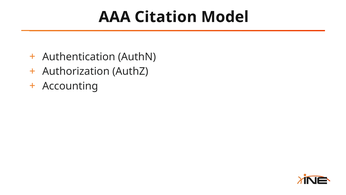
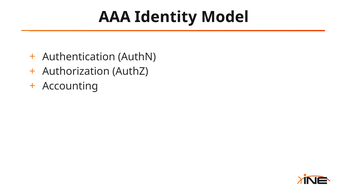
Citation: Citation -> Identity
